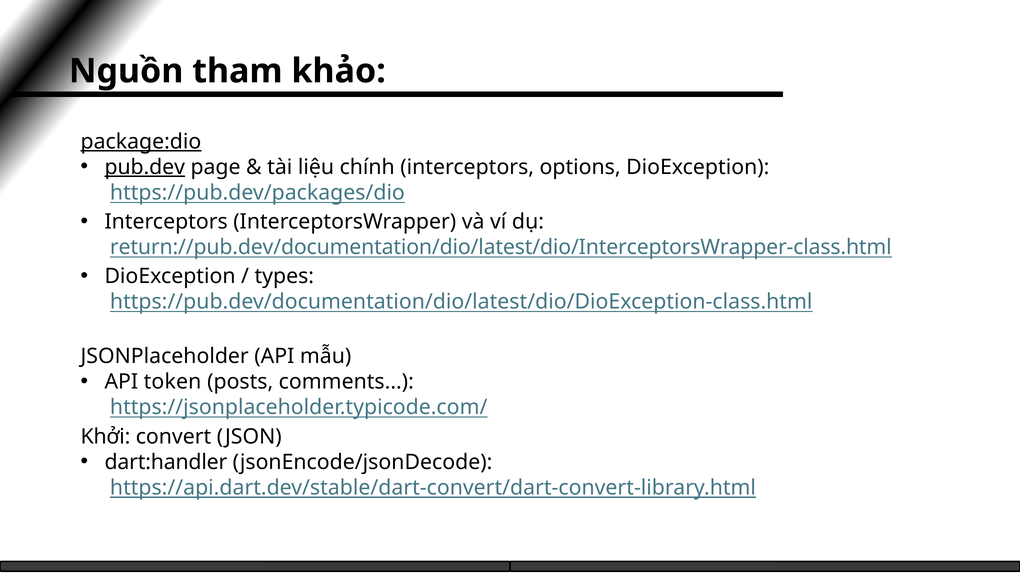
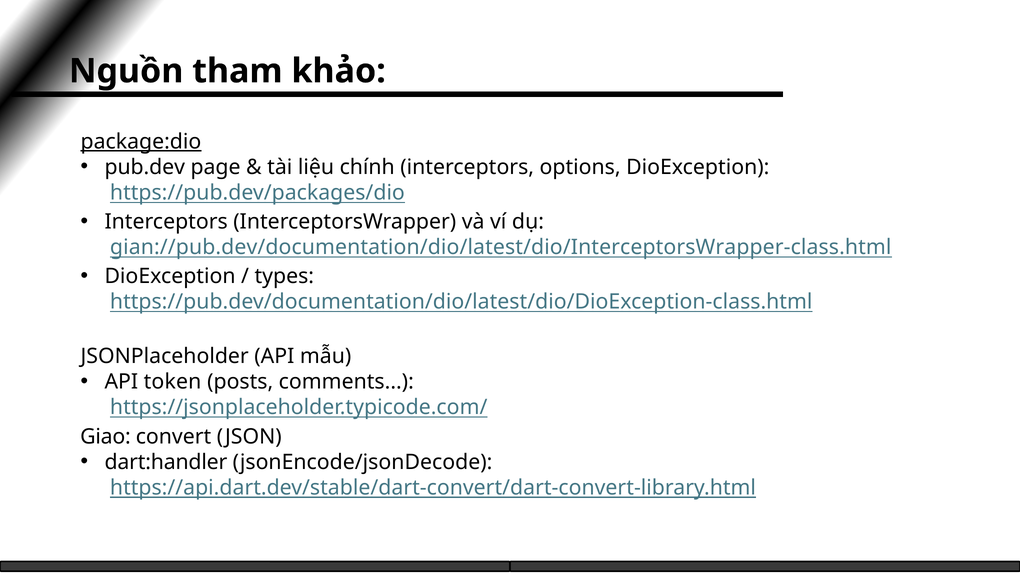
pub.dev underline: present -> none
return://pub.dev/documentation/dio/latest/dio/InterceptorsWrapper-class.html: return://pub.dev/documentation/dio/latest/dio/InterceptorsWrapper-class.html -> gian://pub.dev/documentation/dio/latest/dio/InterceptorsWrapper-class.html
Khởi: Khởi -> Giao
